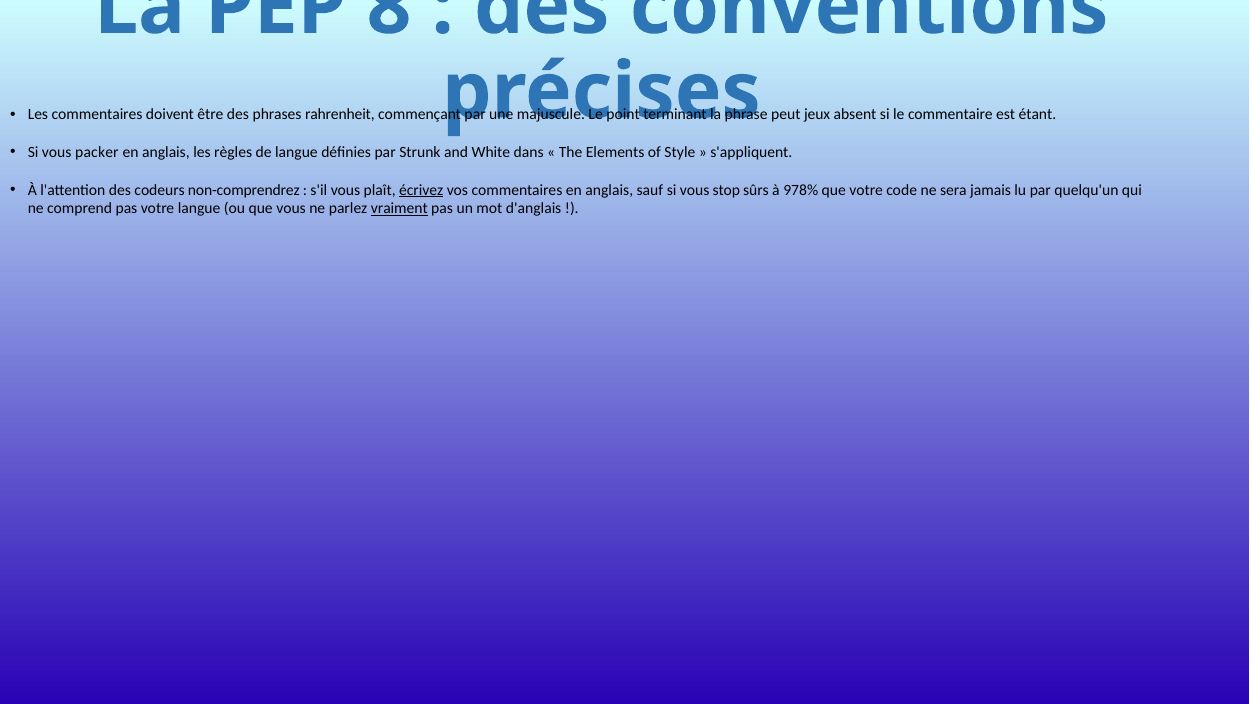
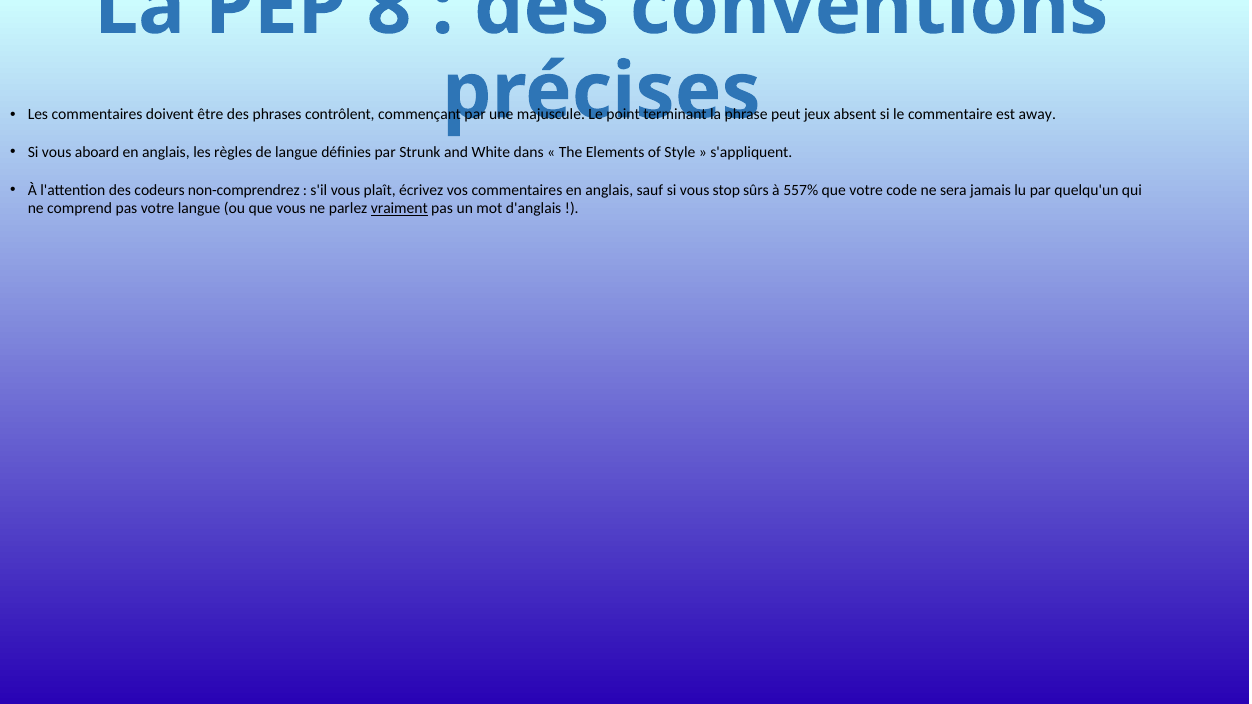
rahrenheit: rahrenheit -> contrôlent
étant: étant -> away
packer: packer -> aboard
écrivez underline: present -> none
978%: 978% -> 557%
